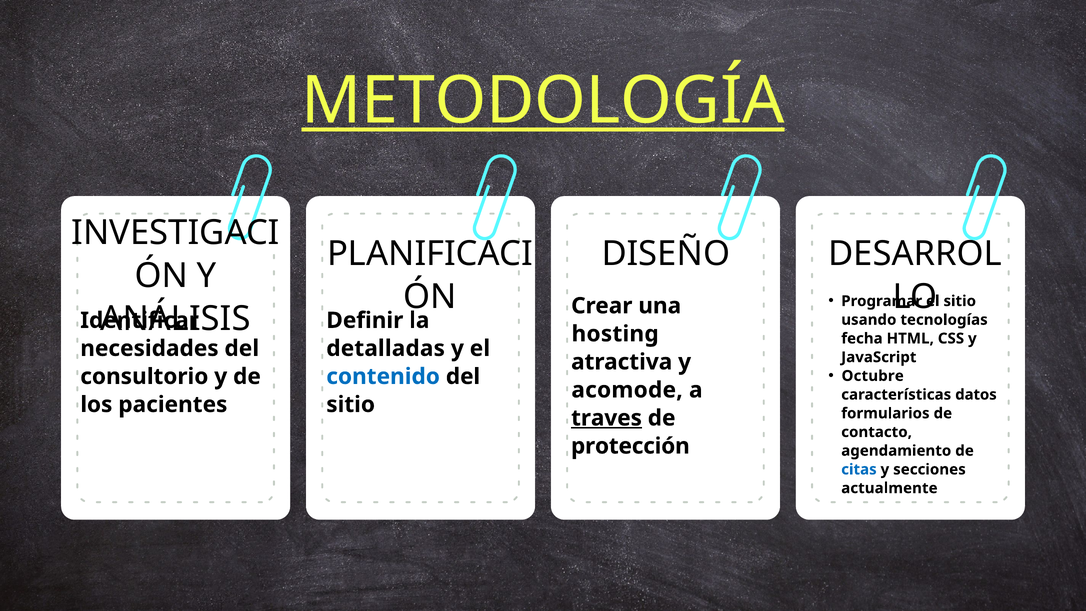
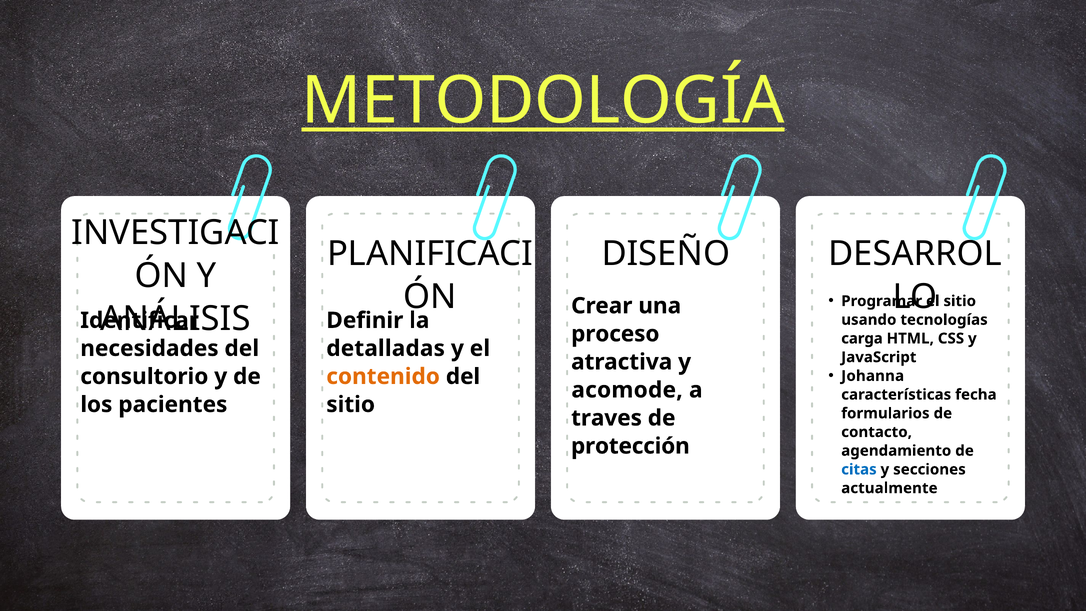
hosting: hosting -> proceso
fecha: fecha -> carga
Octubre: Octubre -> Johanna
contenido colour: blue -> orange
datos: datos -> fecha
traves underline: present -> none
